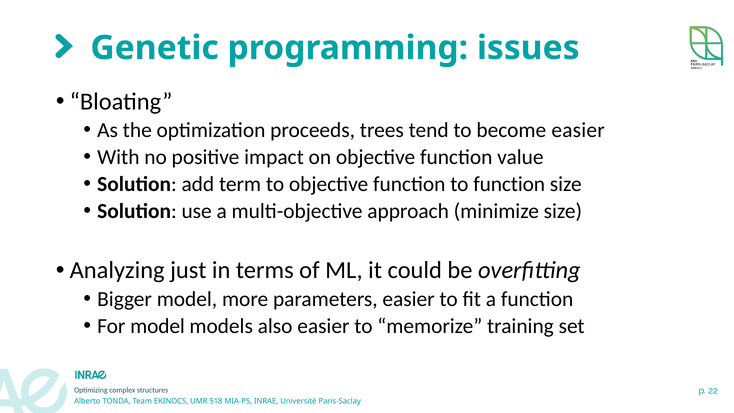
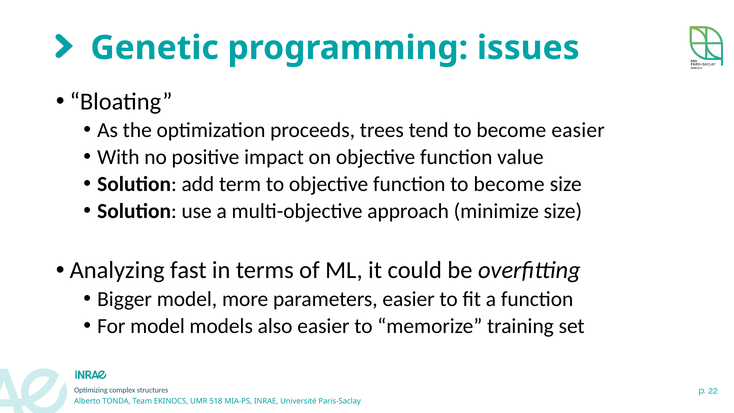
function to function: function -> become
just: just -> fast
